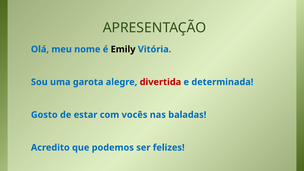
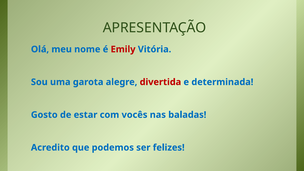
Emily colour: black -> red
